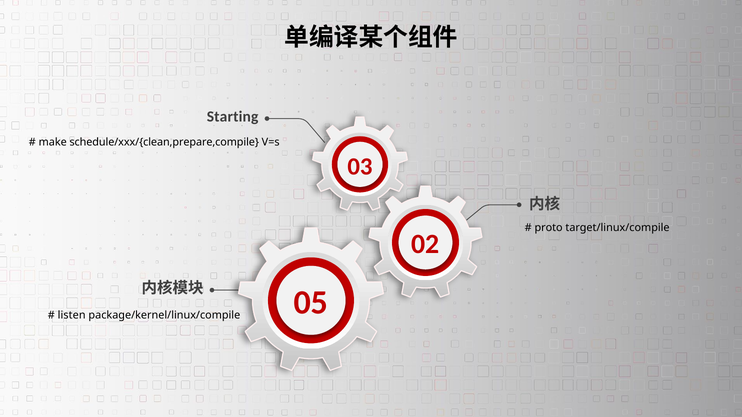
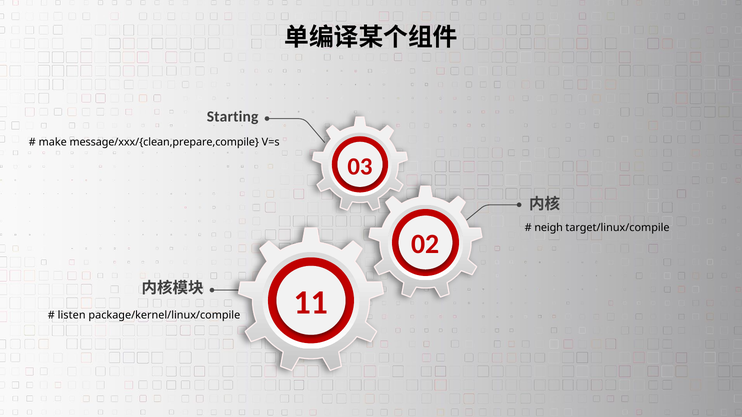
schedule/xxx/{clean,prepare,compile: schedule/xxx/{clean,prepare,compile -> message/xxx/{clean,prepare,compile
proto: proto -> neigh
05: 05 -> 11
